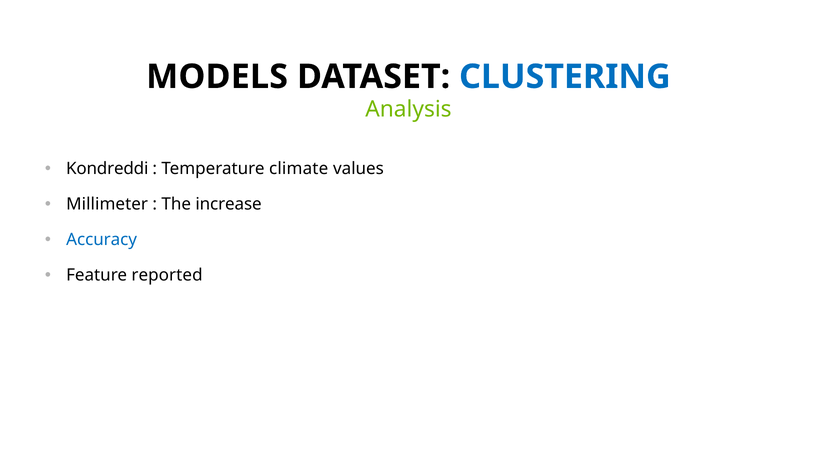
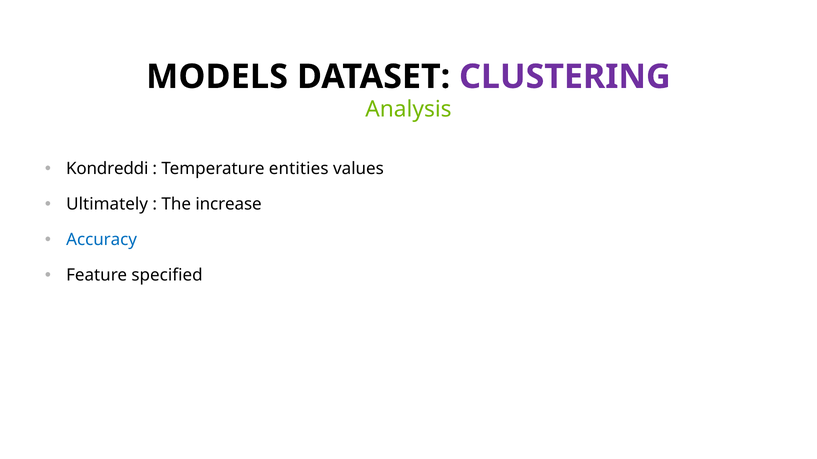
CLUSTERING colour: blue -> purple
climate: climate -> entities
Millimeter: Millimeter -> Ultimately
reported: reported -> specified
